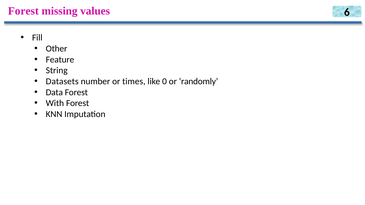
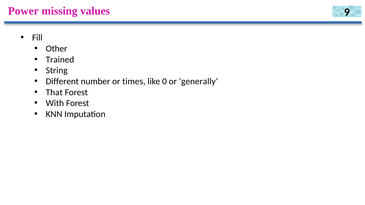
Forest at (23, 11): Forest -> Power
6: 6 -> 9
Feature: Feature -> Trained
Datasets: Datasets -> Different
randomly: randomly -> generally
Data: Data -> That
